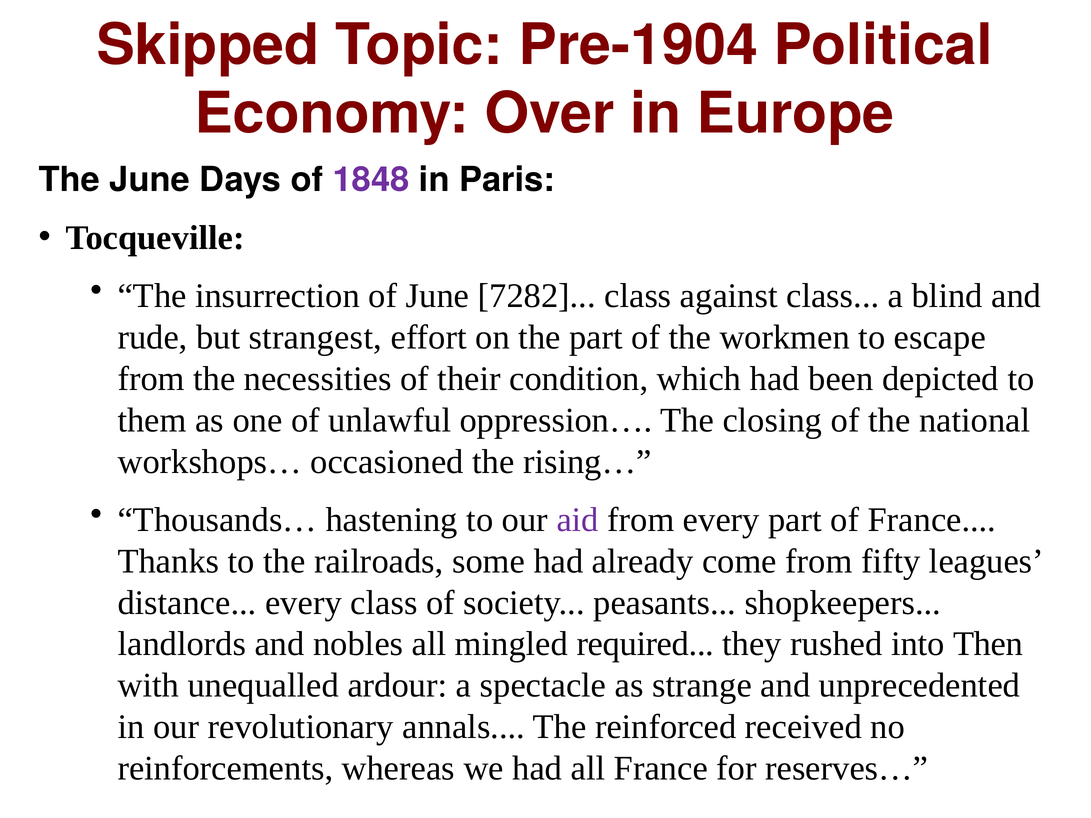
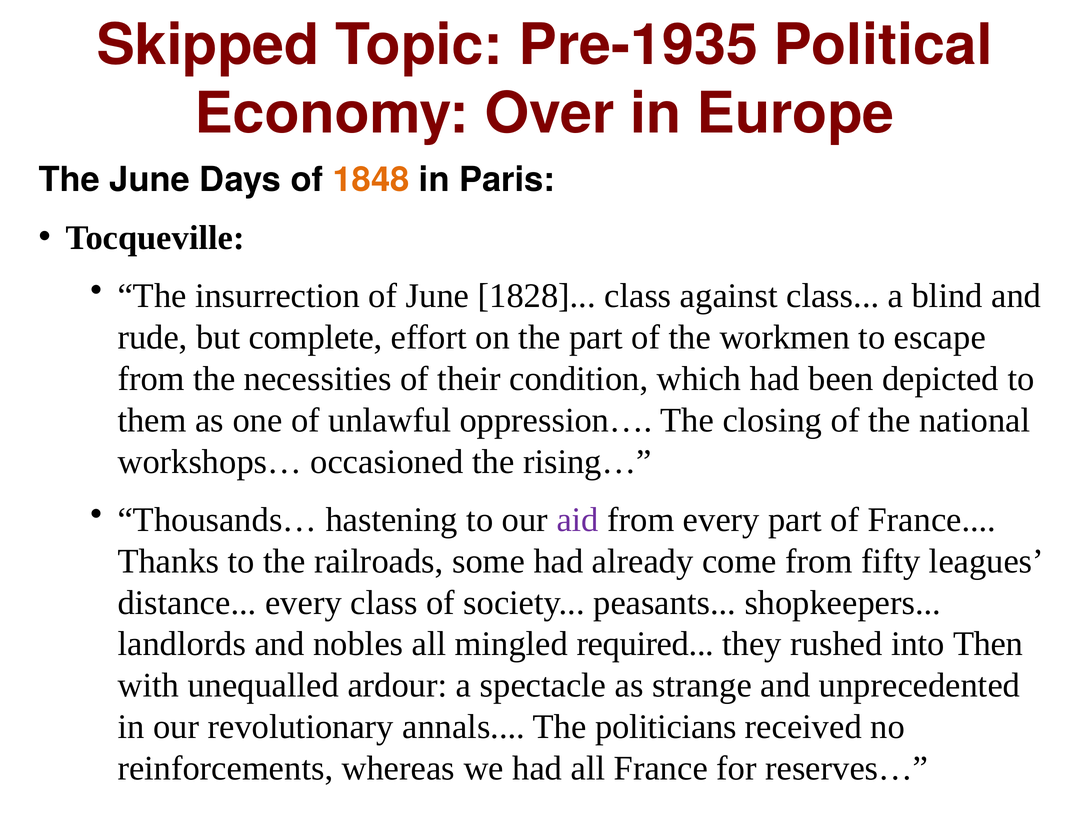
Pre-1904: Pre-1904 -> Pre-1935
1848 colour: purple -> orange
7282: 7282 -> 1828
strangest: strangest -> complete
reinforced: reinforced -> politicians
